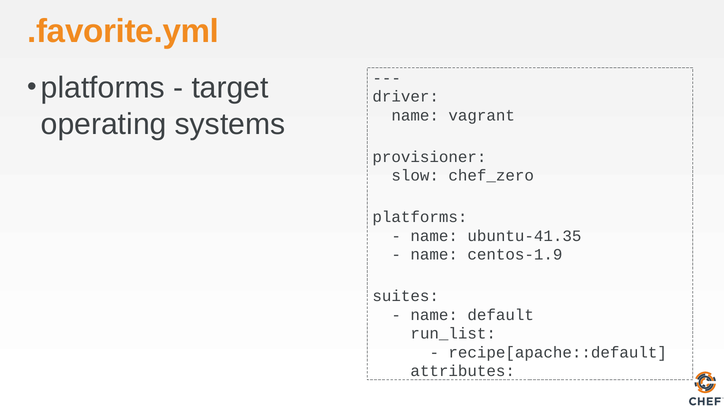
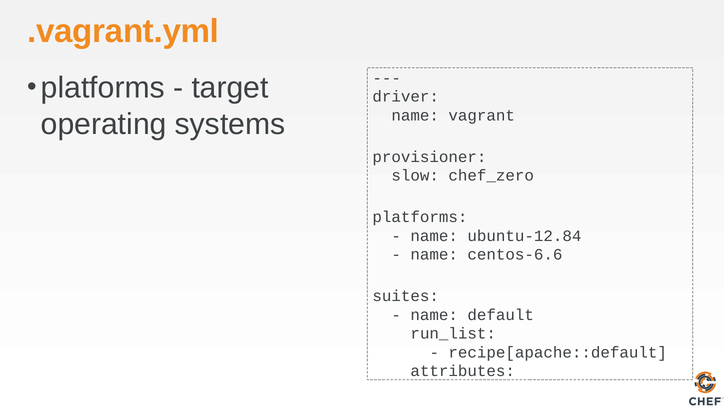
.favorite.yml: .favorite.yml -> .vagrant.yml
ubuntu-41.35: ubuntu-41.35 -> ubuntu-12.84
centos-1.9: centos-1.9 -> centos-6.6
